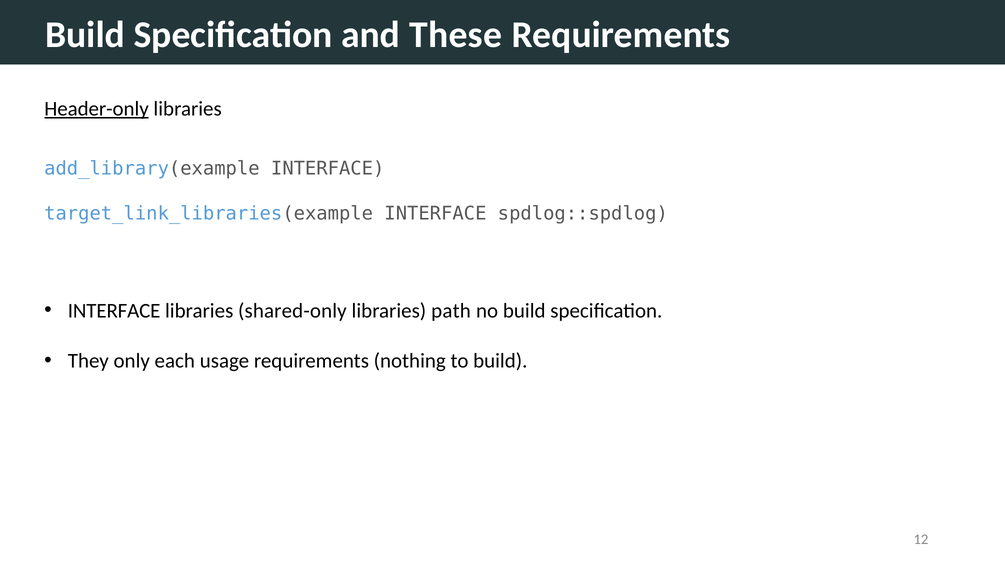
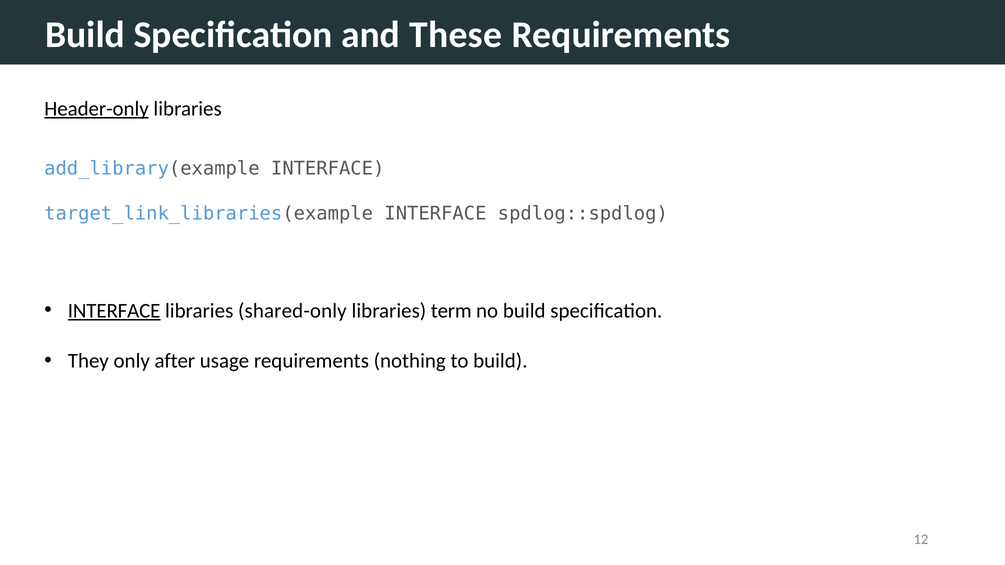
INTERFACE at (114, 311) underline: none -> present
path: path -> term
each: each -> after
